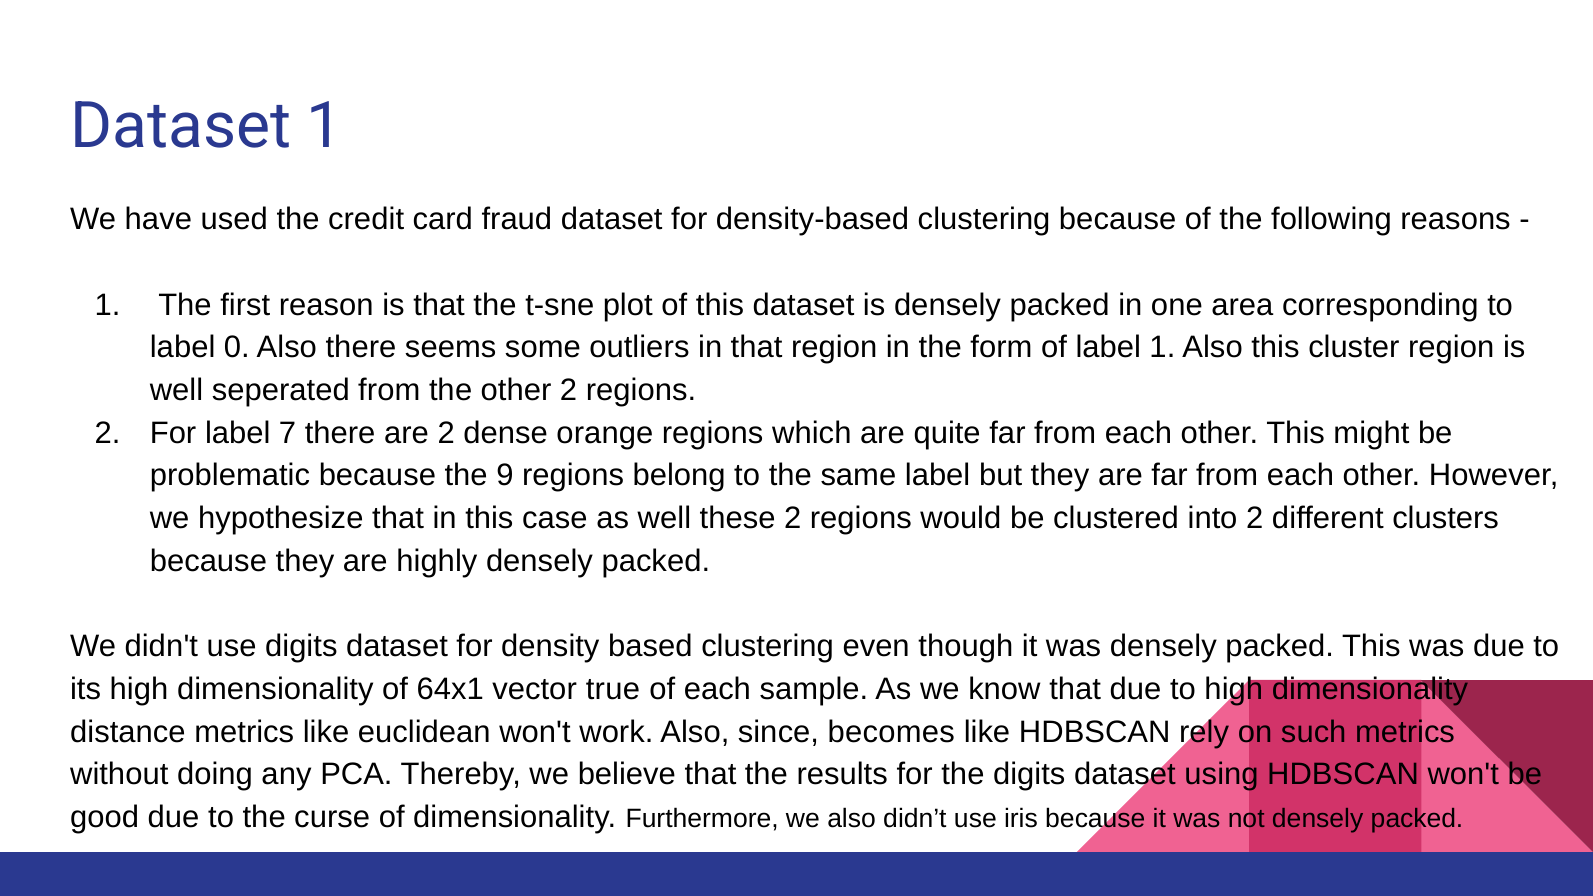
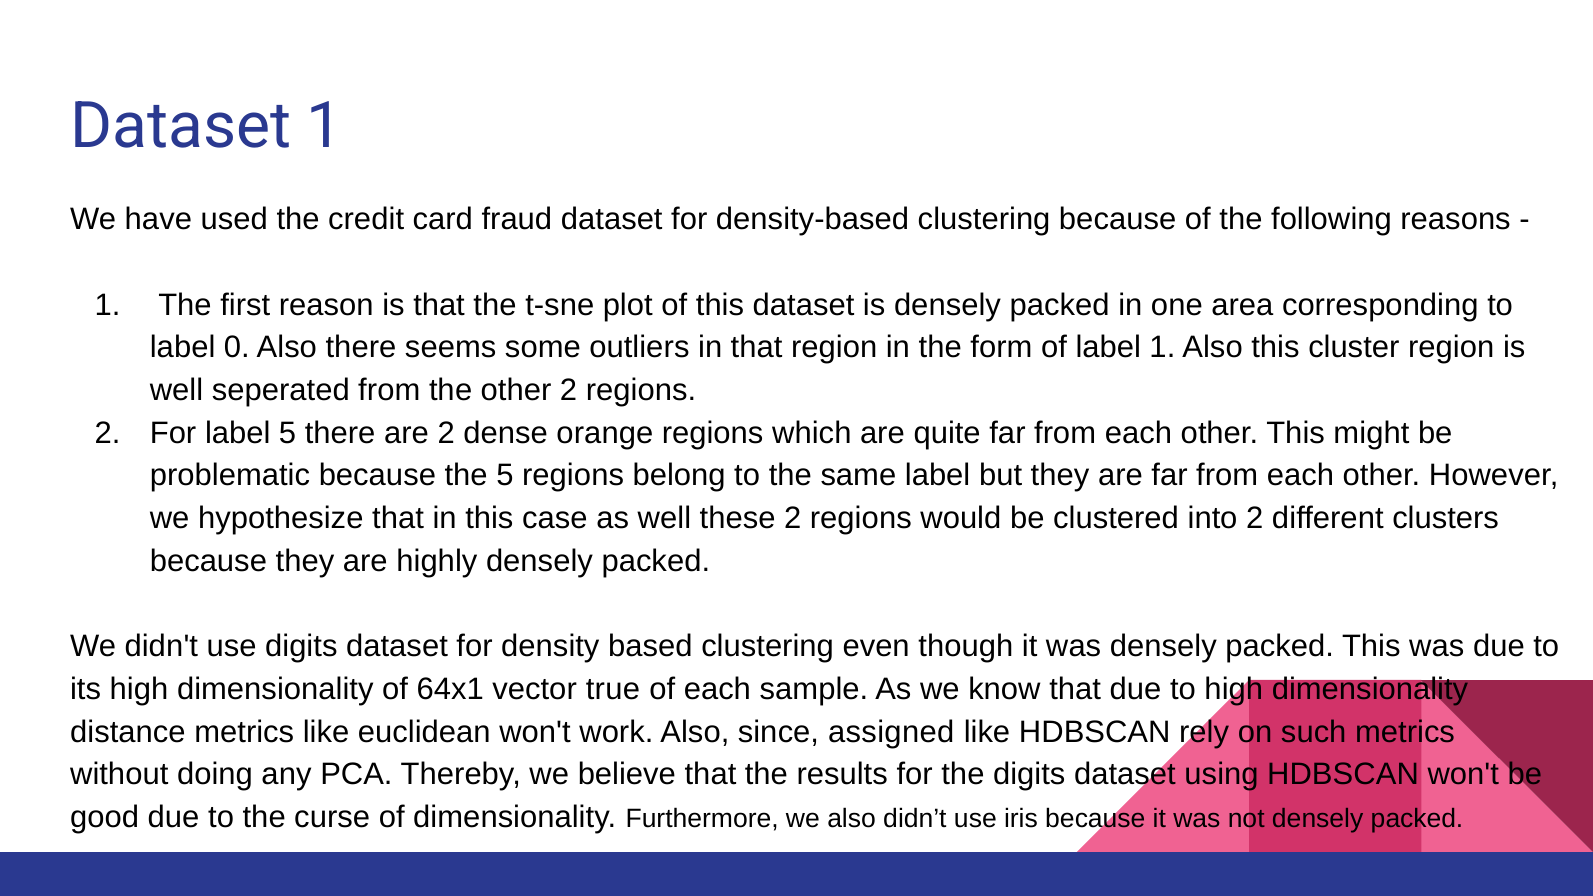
label 7: 7 -> 5
the 9: 9 -> 5
becomes: becomes -> assigned
